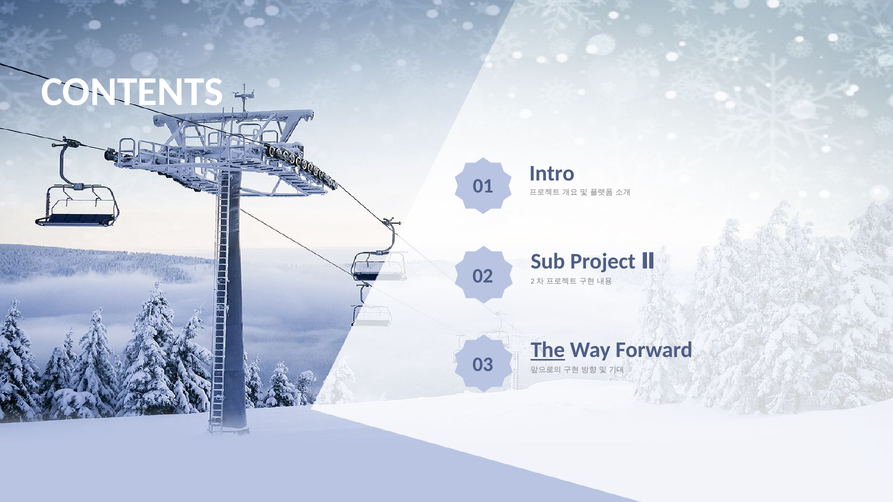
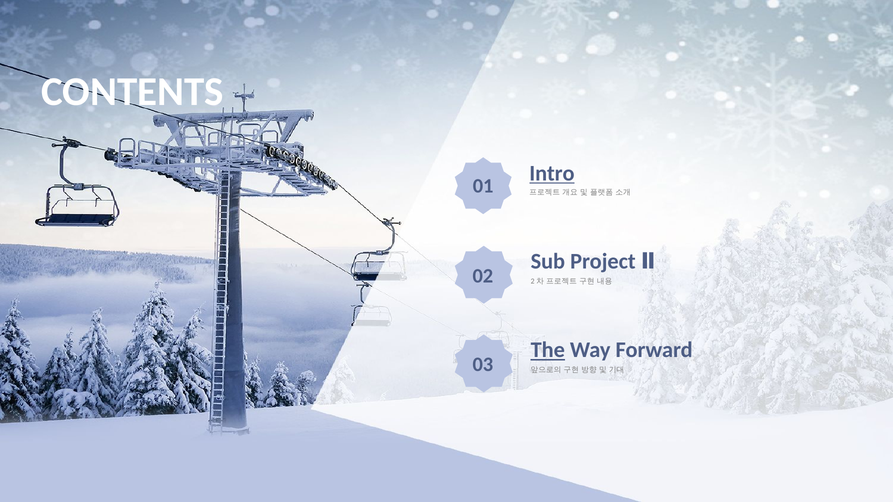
Intro underline: none -> present
